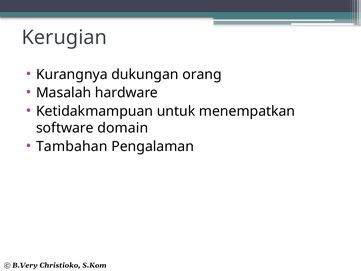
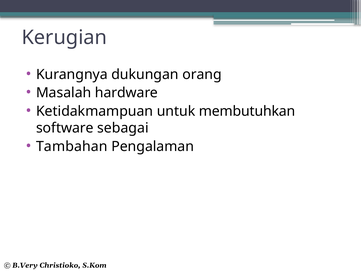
menempatkan: menempatkan -> membutuhkan
domain: domain -> sebagai
